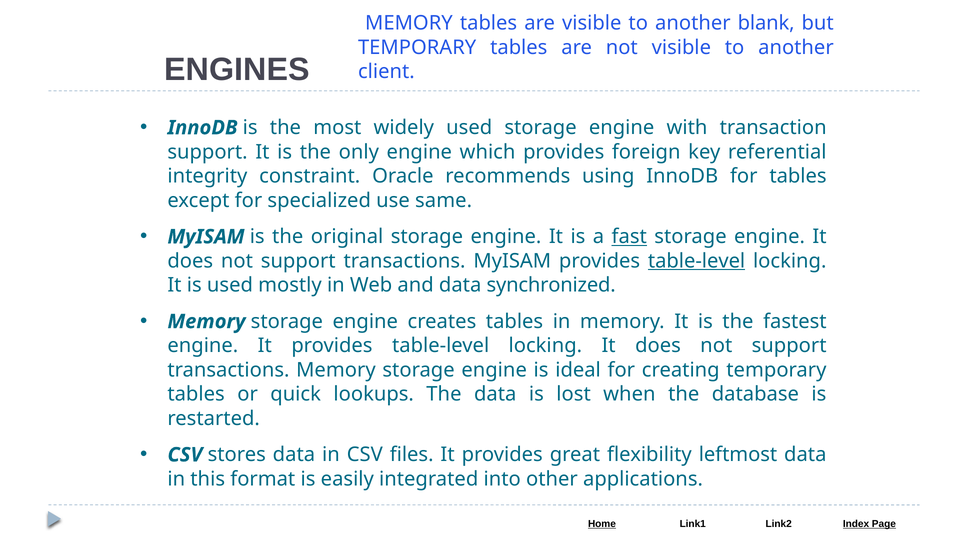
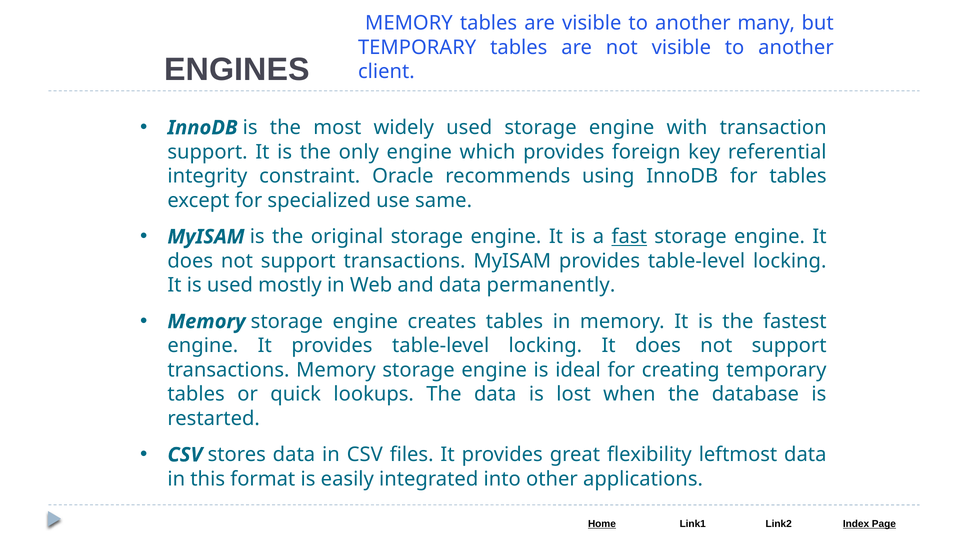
blank: blank -> many
table-level at (697, 261) underline: present -> none
synchronized: synchronized -> permanently
